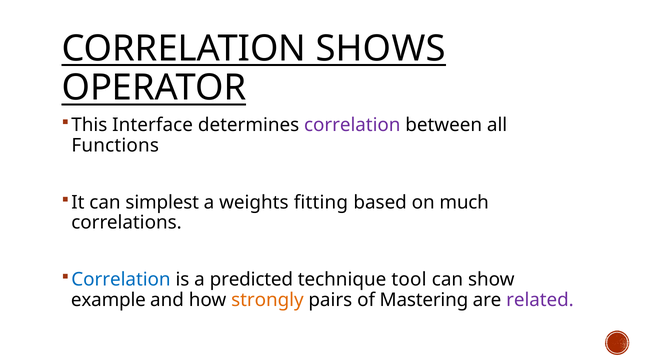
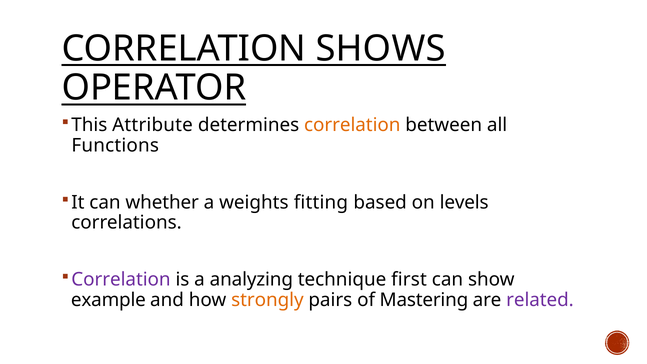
Interface: Interface -> Attribute
correlation at (352, 125) colour: purple -> orange
simplest: simplest -> whether
much: much -> levels
Correlation at (121, 279) colour: blue -> purple
predicted: predicted -> analyzing
tool: tool -> first
